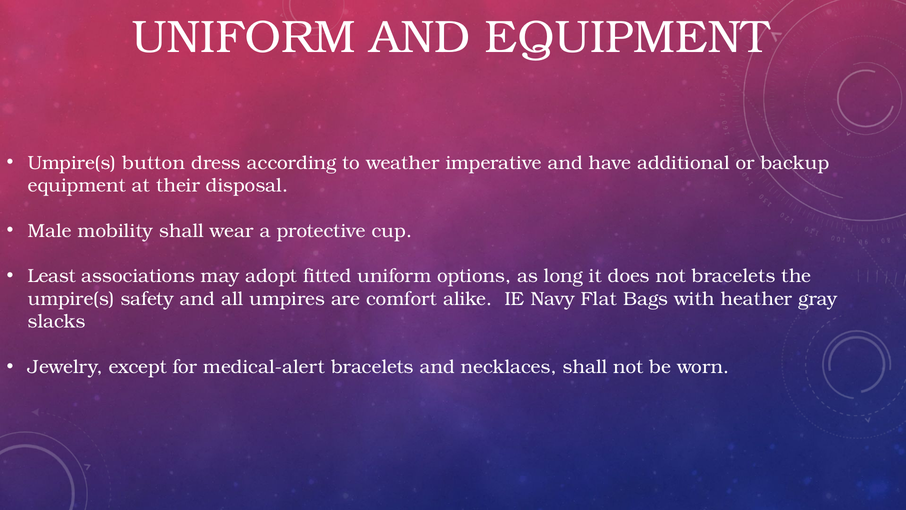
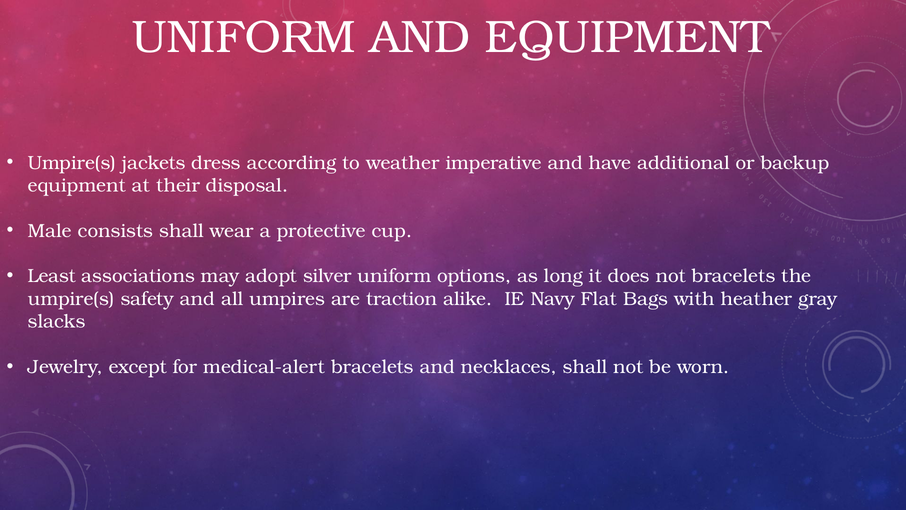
button: button -> jackets
mobility: mobility -> consists
fitted: fitted -> silver
comfort: comfort -> traction
